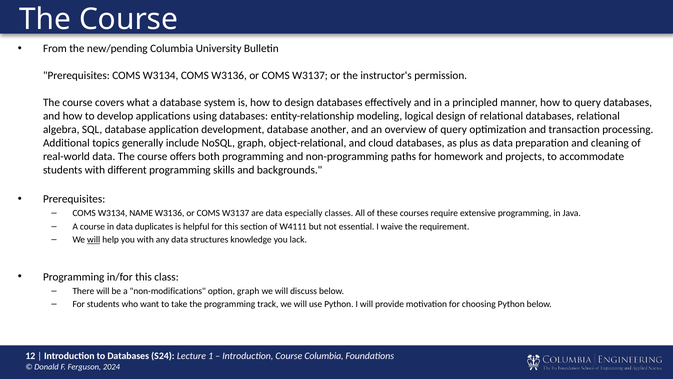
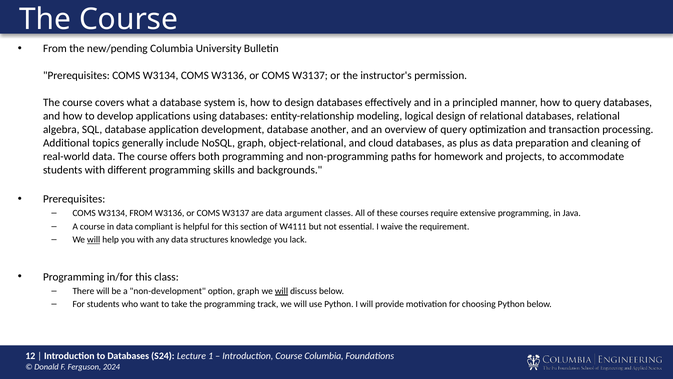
W3134 NAME: NAME -> FROM
especially: especially -> argument
duplicates: duplicates -> compliant
non-modifications: non-modifications -> non-development
will at (281, 291) underline: none -> present
